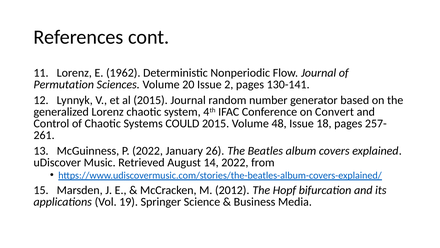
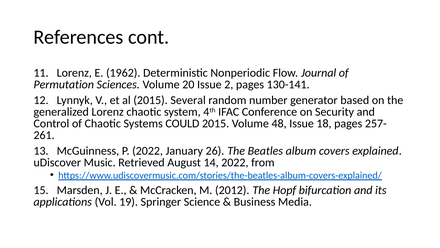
2015 Journal: Journal -> Several
Convert: Convert -> Security
